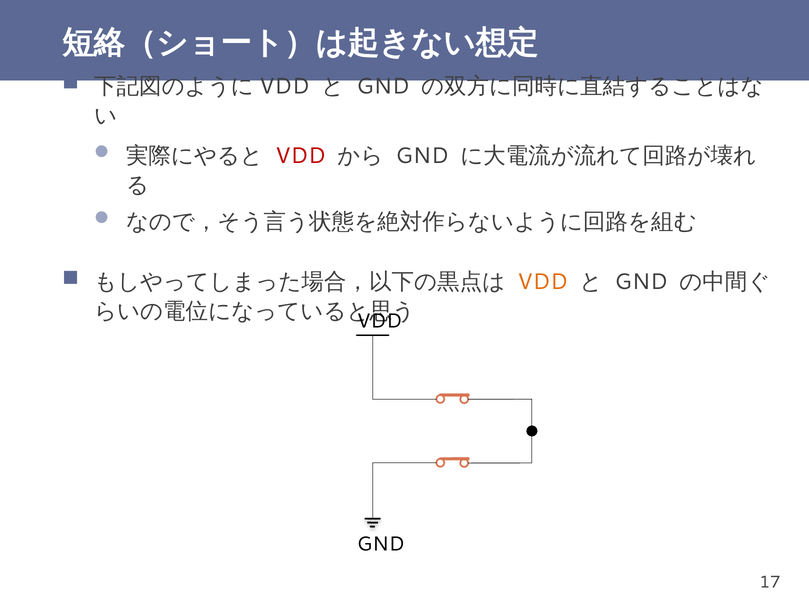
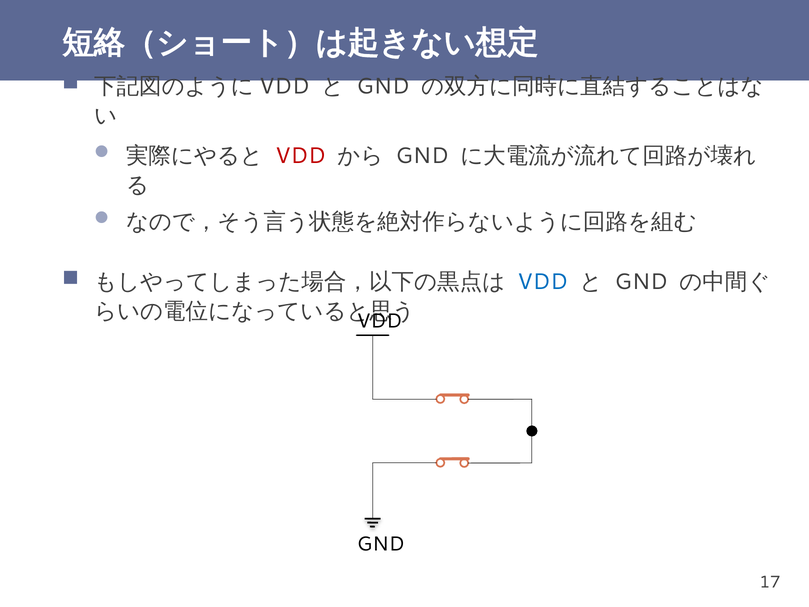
VDD at (543, 282) colour: orange -> blue
